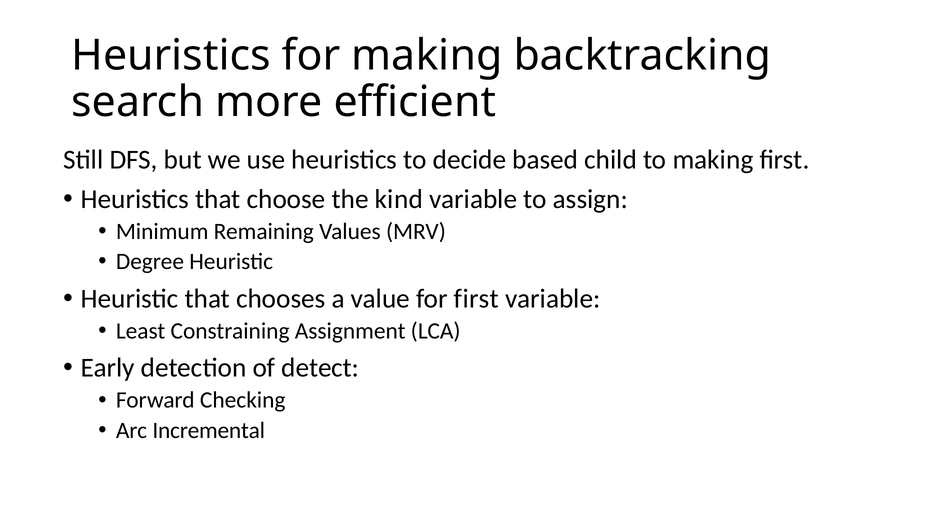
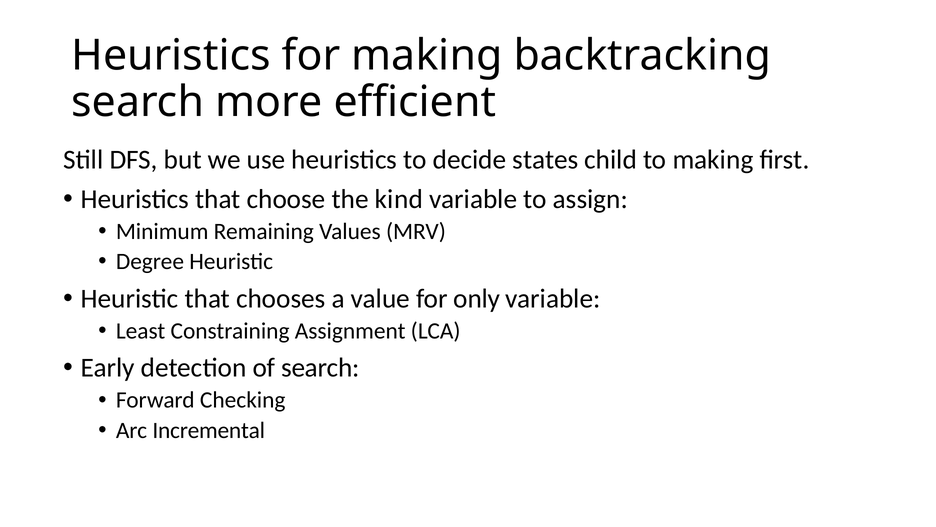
based: based -> states
for first: first -> only
of detect: detect -> search
